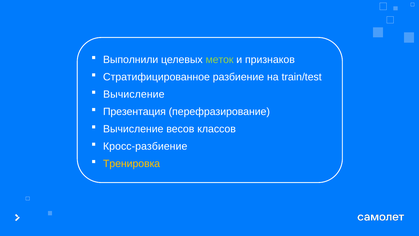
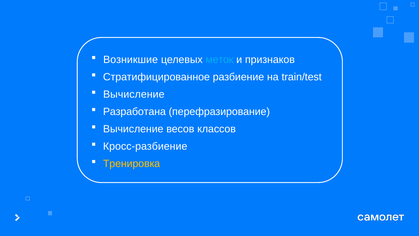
Выполнили: Выполнили -> Возникшие
меток colour: light green -> light blue
Презентация: Презентация -> Разработана
